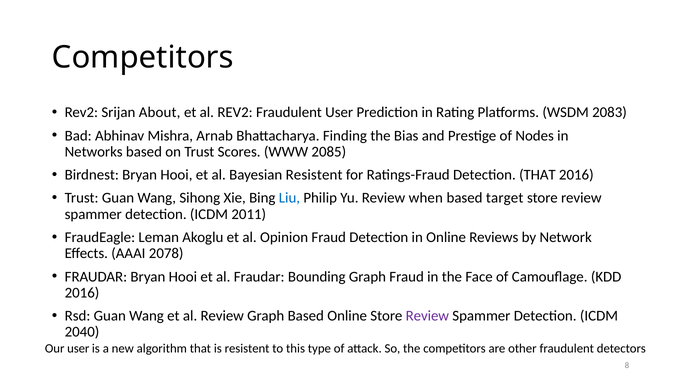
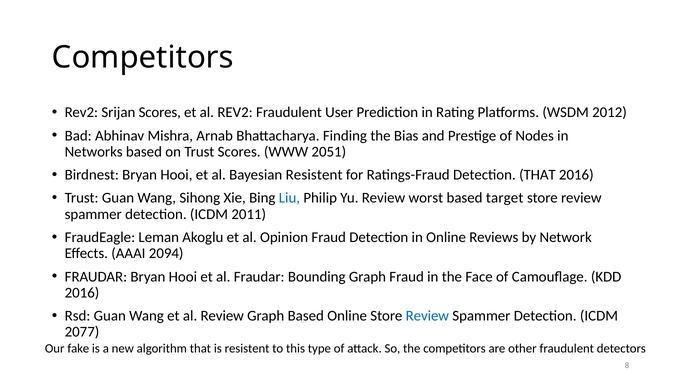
Srijan About: About -> Scores
2083: 2083 -> 2012
2085: 2085 -> 2051
when: when -> worst
2078: 2078 -> 2094
Review at (427, 316) colour: purple -> blue
2040: 2040 -> 2077
Our user: user -> fake
